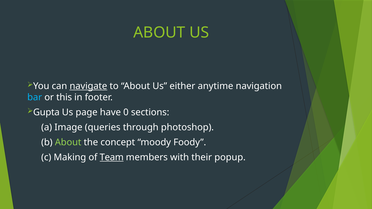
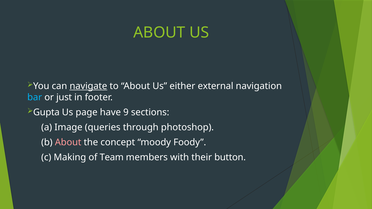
anytime: anytime -> external
this: this -> just
0: 0 -> 9
About at (68, 142) colour: light green -> pink
Team underline: present -> none
popup: popup -> button
